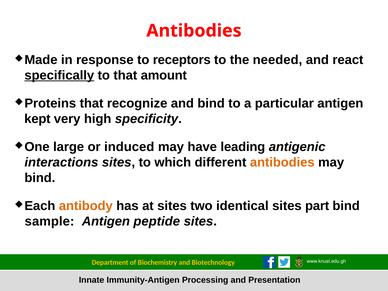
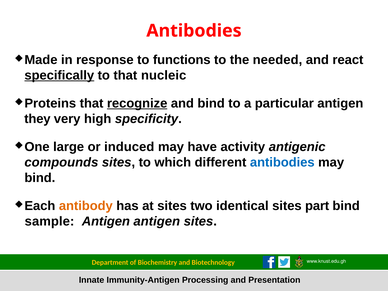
receptors: receptors -> functions
amount: amount -> nucleic
recognize underline: none -> present
kept: kept -> they
leading: leading -> activity
interactions: interactions -> compounds
antibodies at (282, 162) colour: orange -> blue
Antigen peptide: peptide -> antigen
